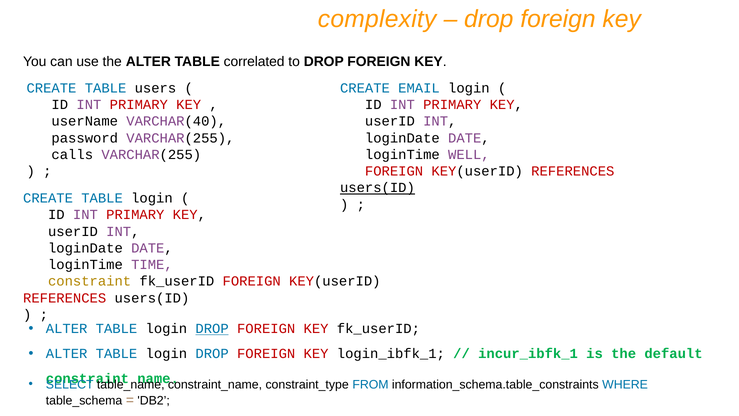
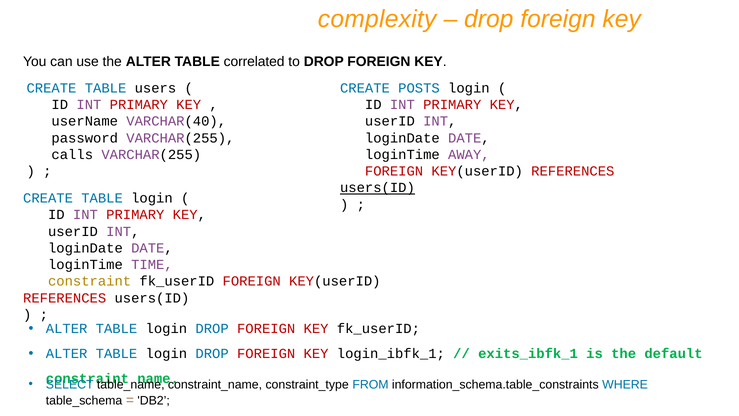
EMAIL: EMAIL -> POSTS
WELL: WELL -> AWAY
DROP at (212, 329) underline: present -> none
incur_ibfk_1: incur_ibfk_1 -> exits_ibfk_1
